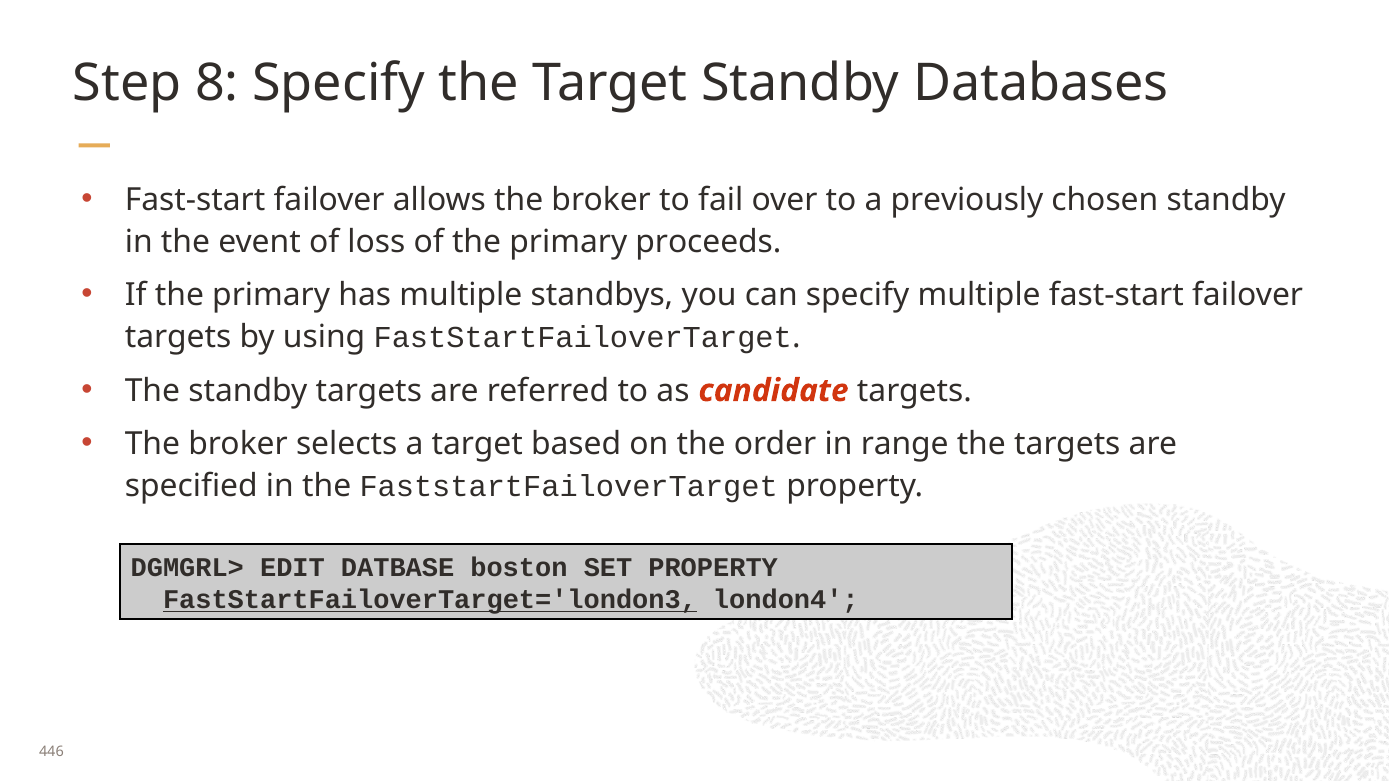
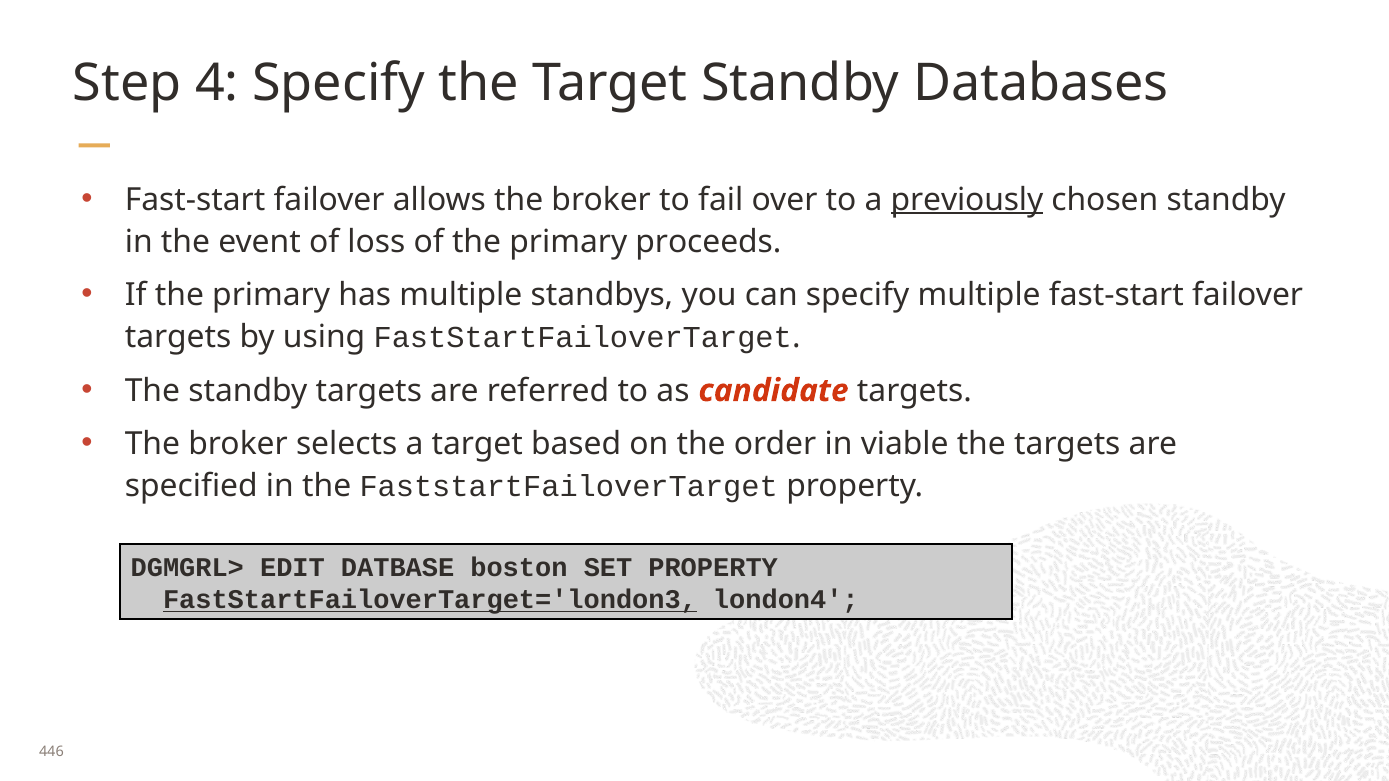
8: 8 -> 4
previously underline: none -> present
range: range -> viable
